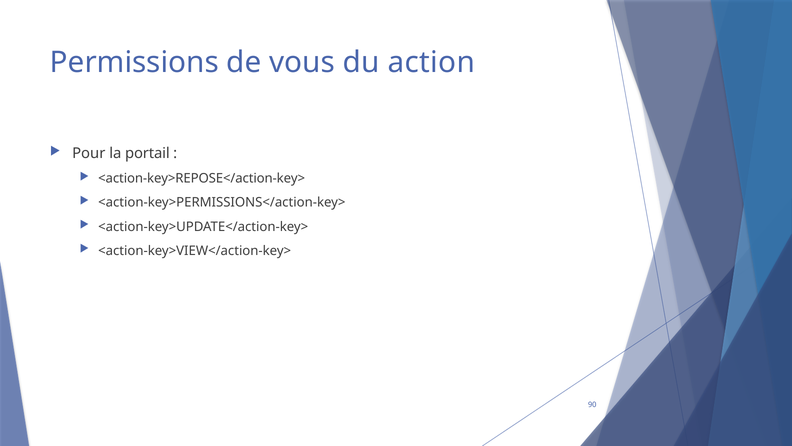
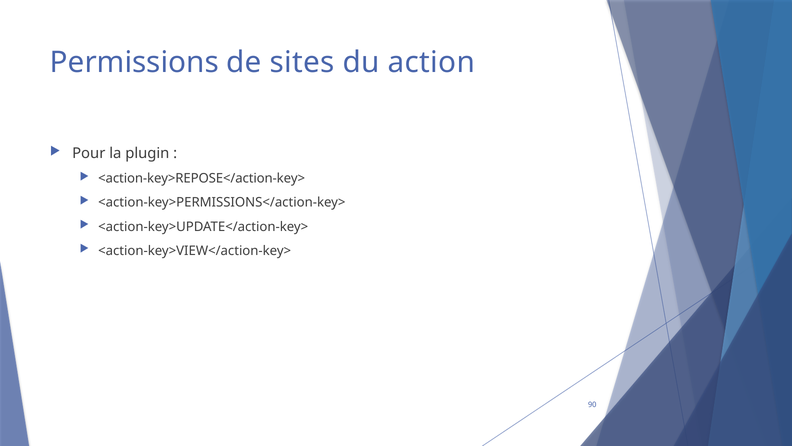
vous: vous -> sites
portail: portail -> plugin
